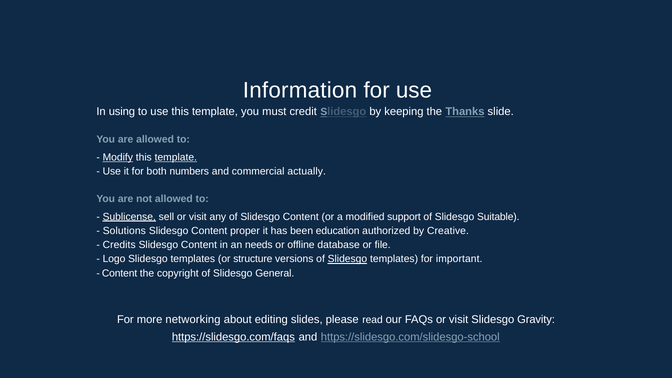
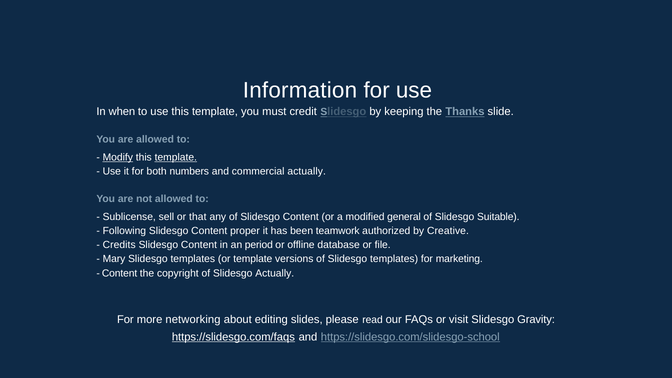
using: using -> when
Sublicense underline: present -> none
sell or visit: visit -> that
support: support -> general
Solutions: Solutions -> Following
education: education -> teamwork
needs: needs -> period
Logo: Logo -> Mary
or structure: structure -> template
Slidesgo at (347, 259) underline: present -> none
important: important -> marketing
Slidesgo General: General -> Actually
